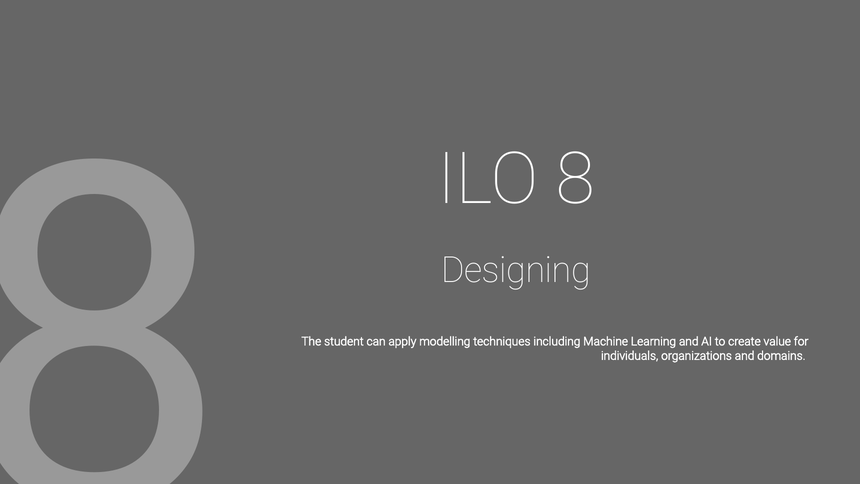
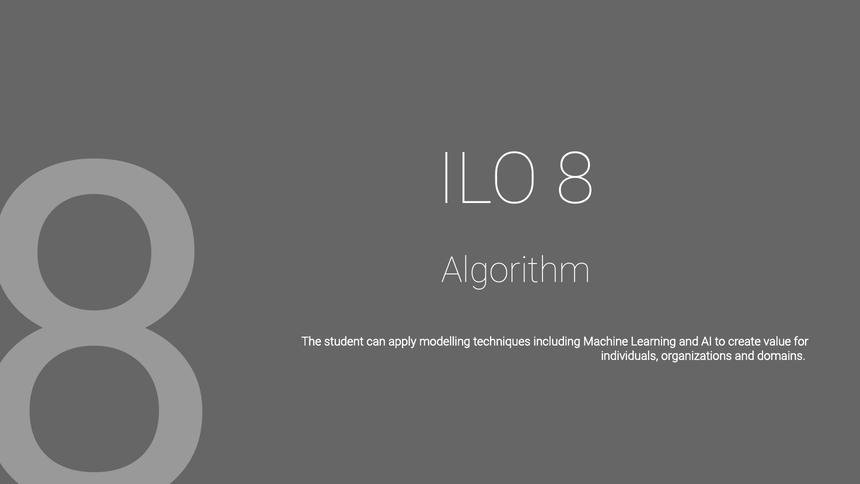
Designing: Designing -> Algorithm
